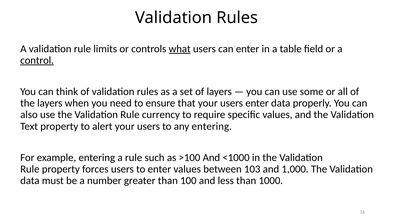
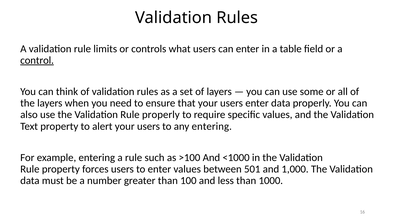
what underline: present -> none
Rule currency: currency -> properly
103: 103 -> 501
